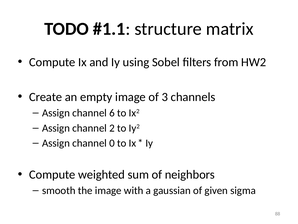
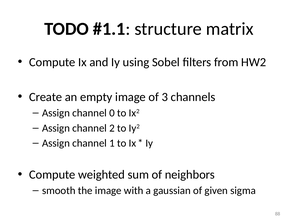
6: 6 -> 0
0: 0 -> 1
